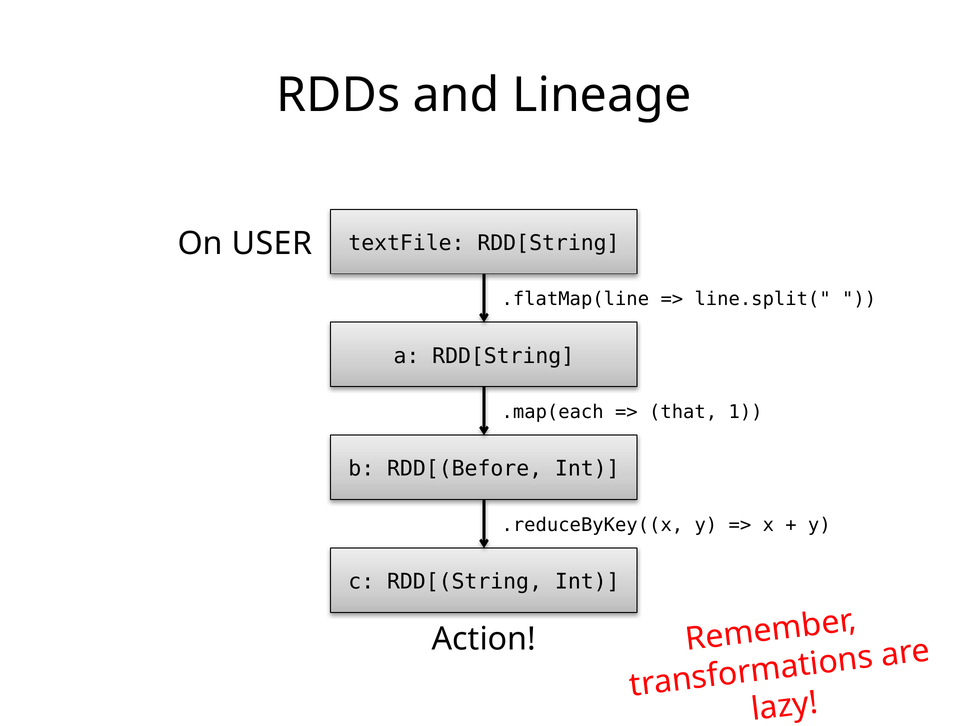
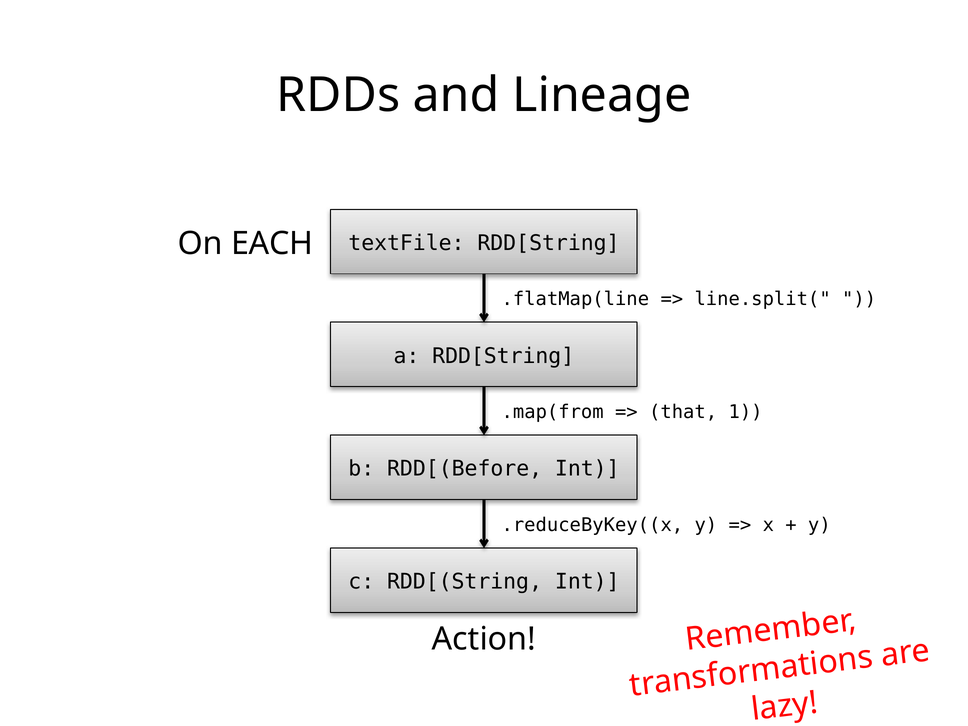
USER: USER -> EACH
.map(each: .map(each -> .map(from
